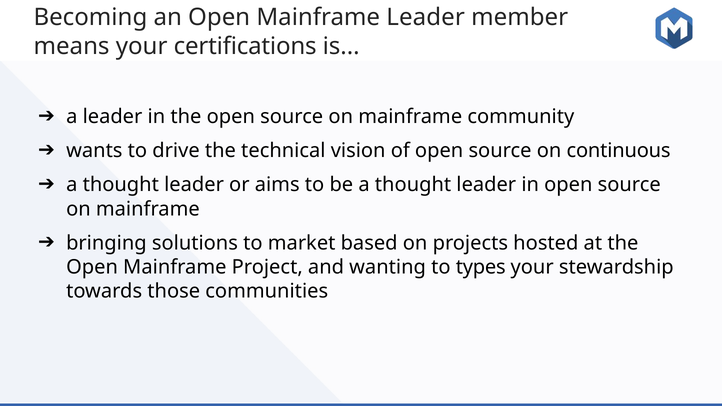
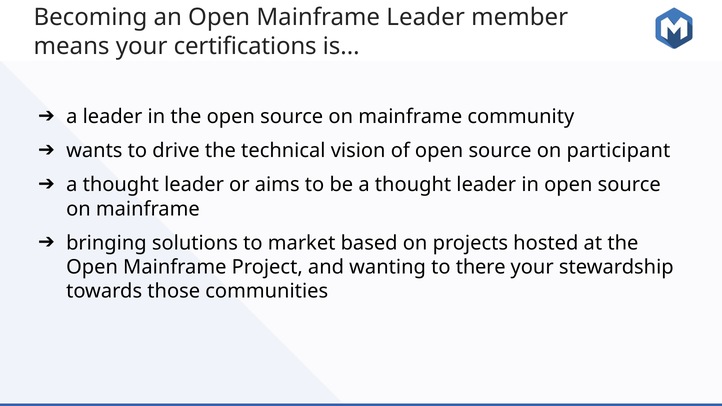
continuous: continuous -> participant
types: types -> there
